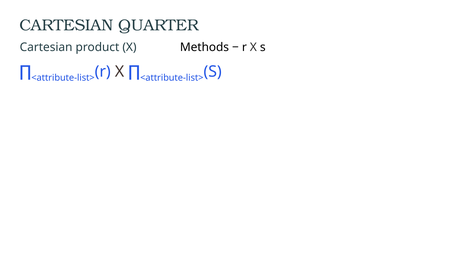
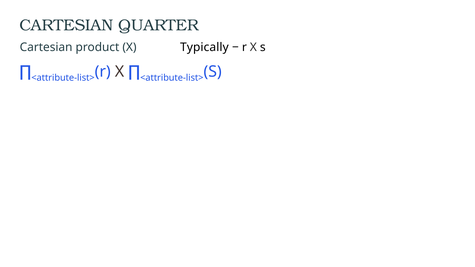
Methods: Methods -> Typically
